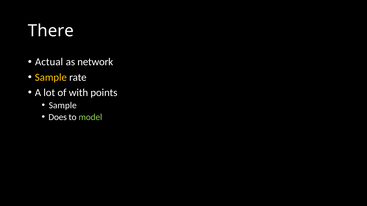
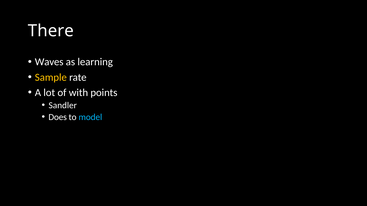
Actual: Actual -> Waves
network: network -> learning
Sample at (63, 105): Sample -> Sandler
model colour: light green -> light blue
